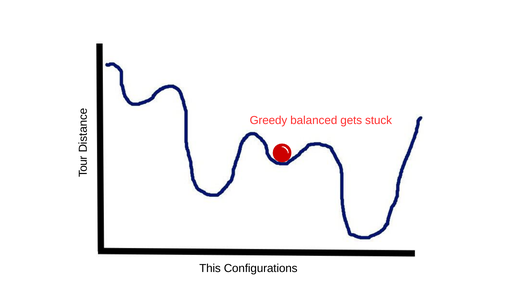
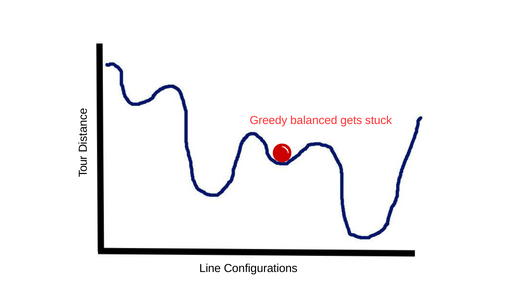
This: This -> Line
